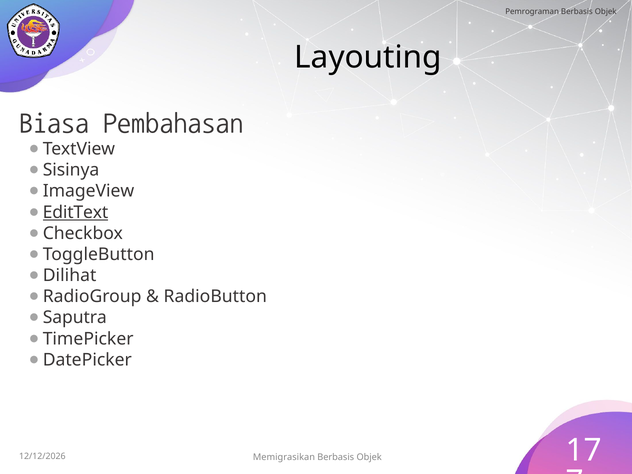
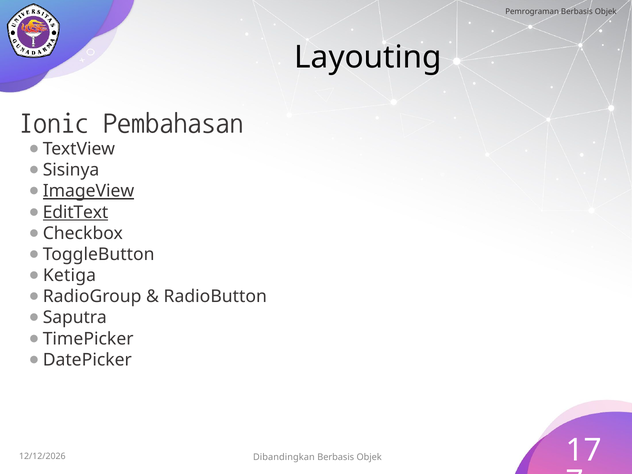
Biasa: Biasa -> Ionic
ImageView underline: none -> present
Dilihat: Dilihat -> Ketiga
Memigrasikan: Memigrasikan -> Dibandingkan
